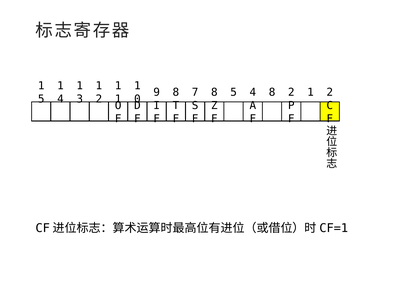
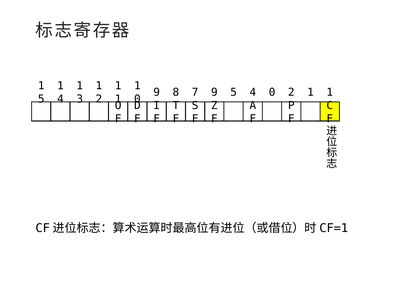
7 8: 8 -> 9
4 8: 8 -> 0
2 at (330, 92): 2 -> 1
